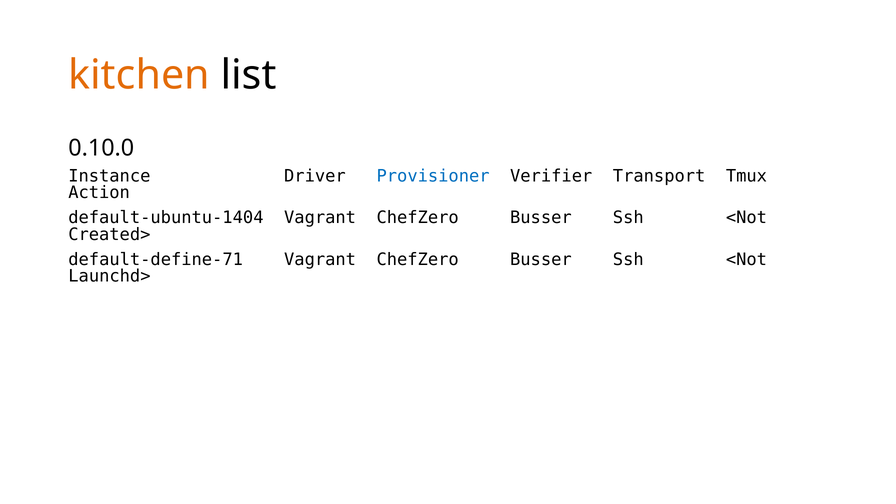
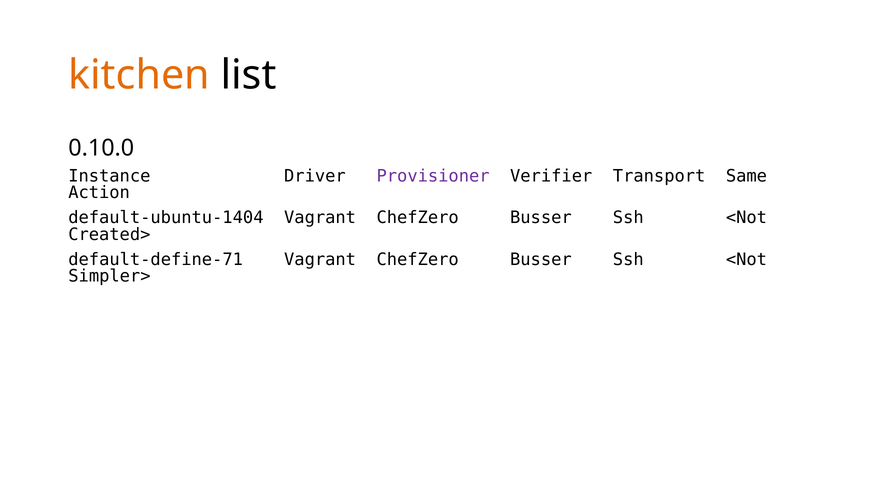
Provisioner colour: blue -> purple
Tmux: Tmux -> Same
Launchd>: Launchd> -> Simpler>
